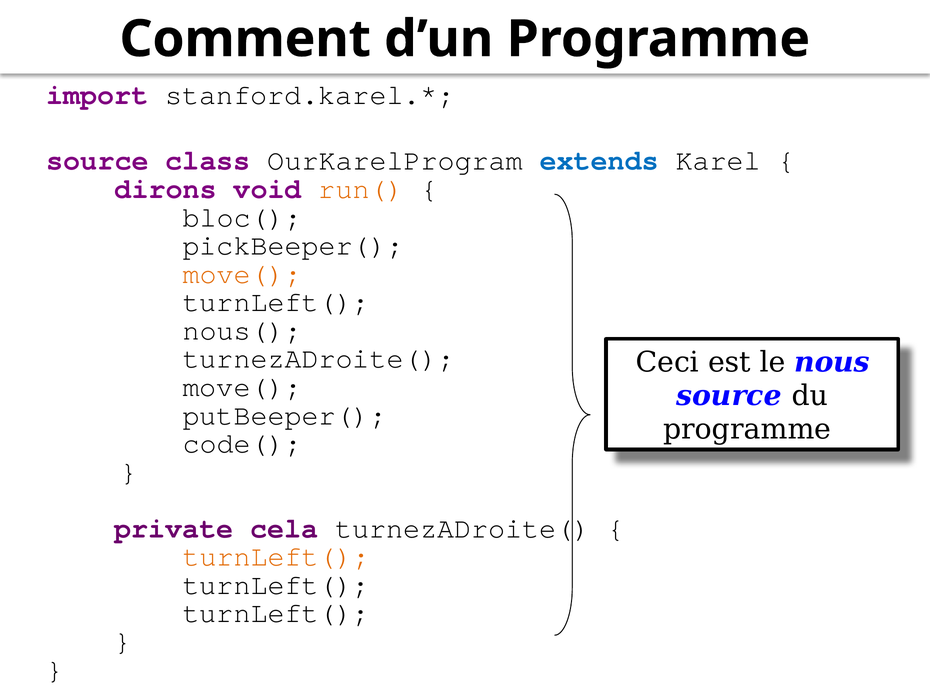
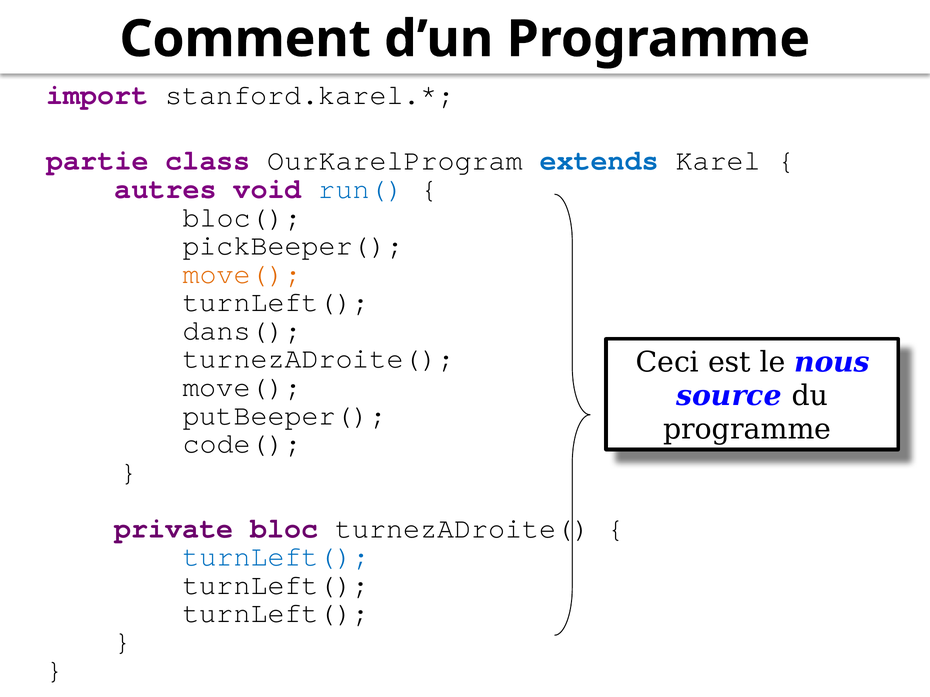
source at (98, 161): source -> partie
dirons: dirons -> autres
run( colour: orange -> blue
nous(: nous( -> dans(
cela: cela -> bloc
turnLeft( at (276, 557) colour: orange -> blue
